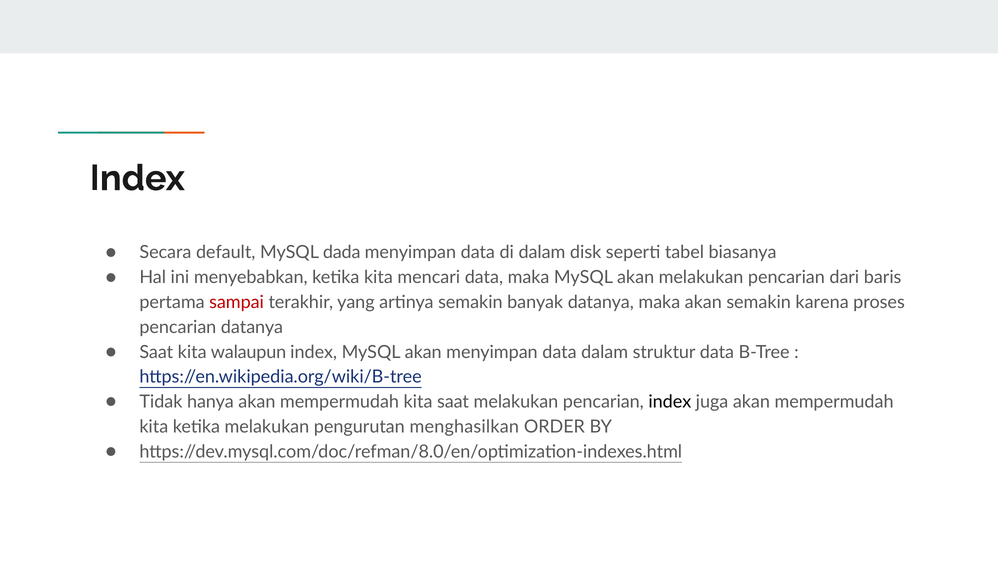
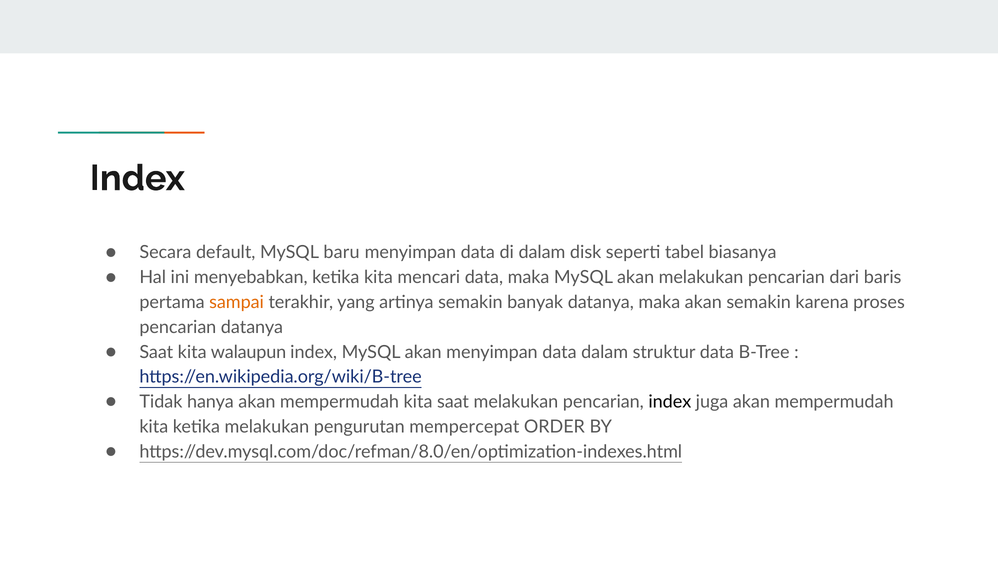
dada: dada -> baru
sampai colour: red -> orange
menghasilkan: menghasilkan -> mempercepat
